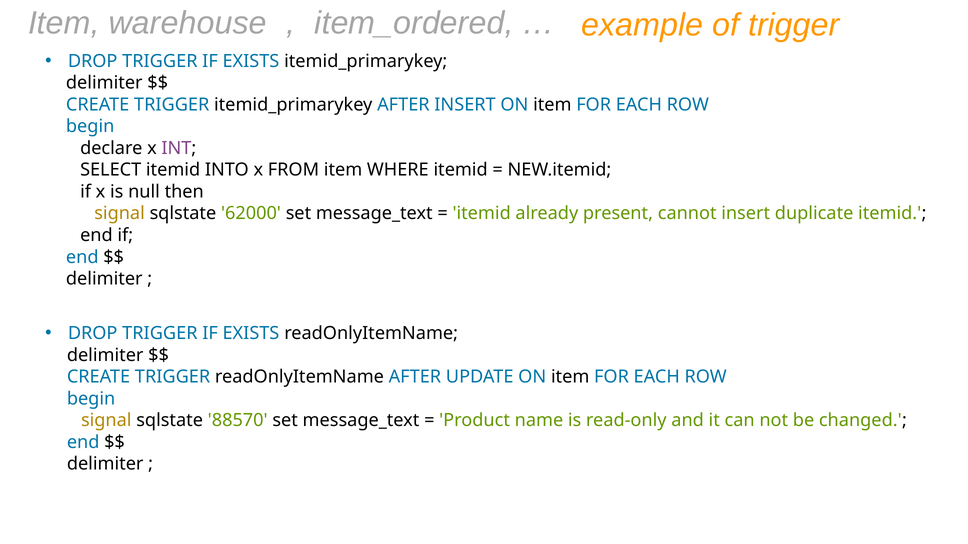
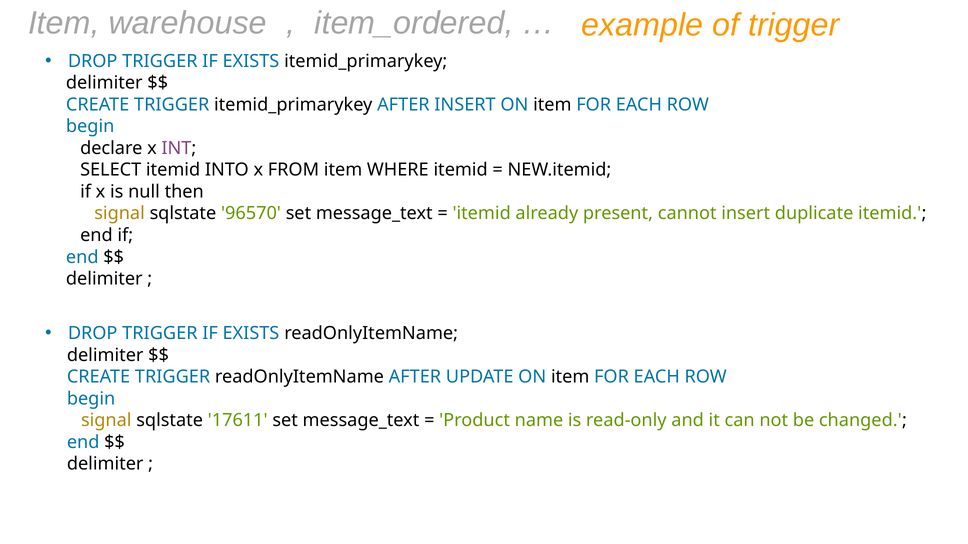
62000: 62000 -> 96570
88570: 88570 -> 17611
